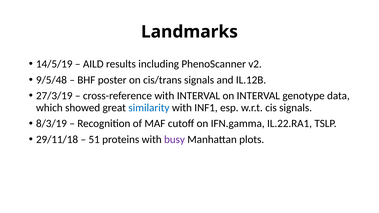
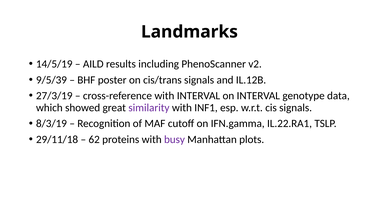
9/5/48: 9/5/48 -> 9/5/39
similarity colour: blue -> purple
51: 51 -> 62
